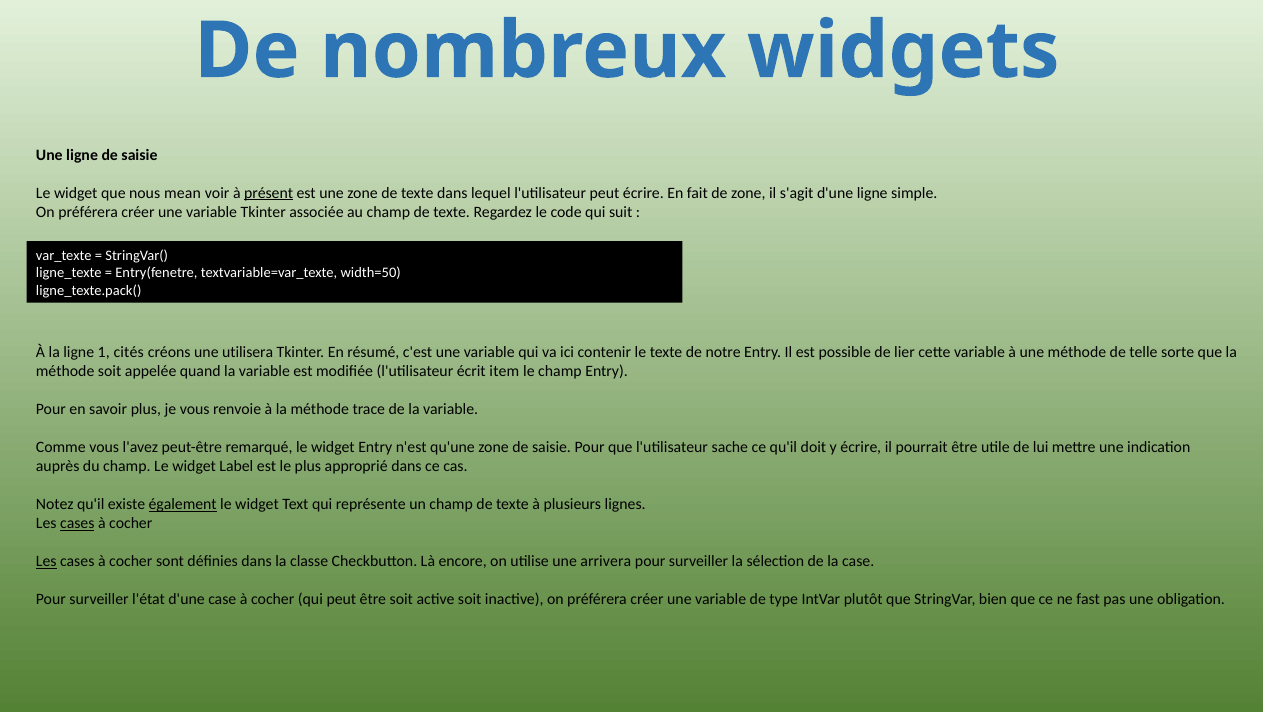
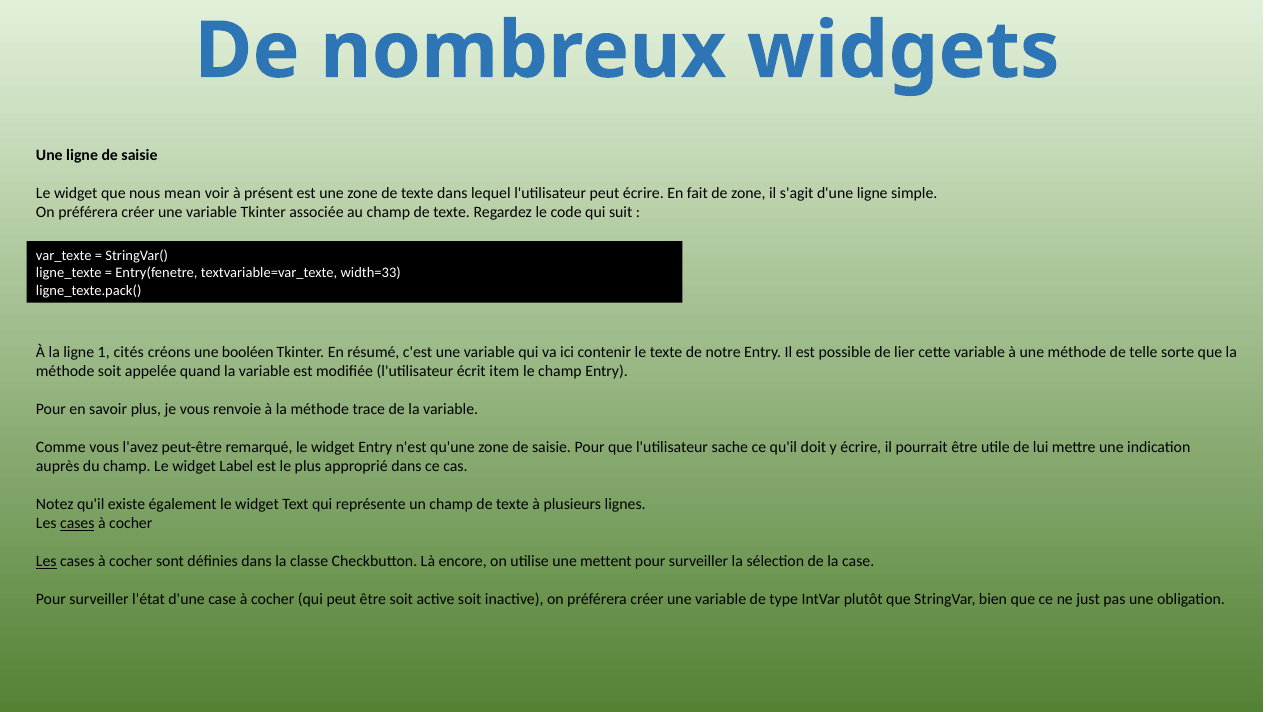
présent underline: present -> none
width=50: width=50 -> width=33
utilisera: utilisera -> booléen
également underline: present -> none
arrivera: arrivera -> mettent
fast: fast -> just
